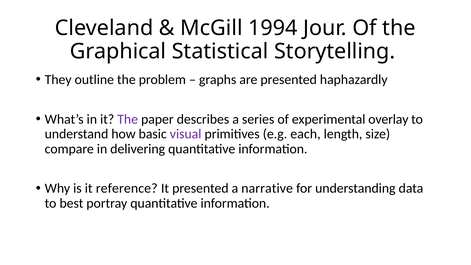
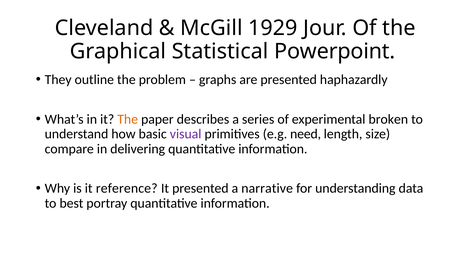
1994: 1994 -> 1929
Storytelling: Storytelling -> Powerpoint
The at (128, 119) colour: purple -> orange
overlay: overlay -> broken
each: each -> need
